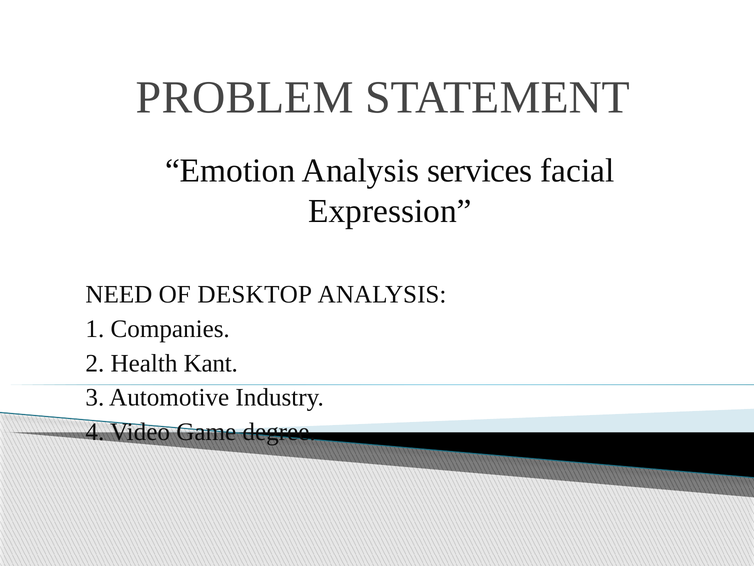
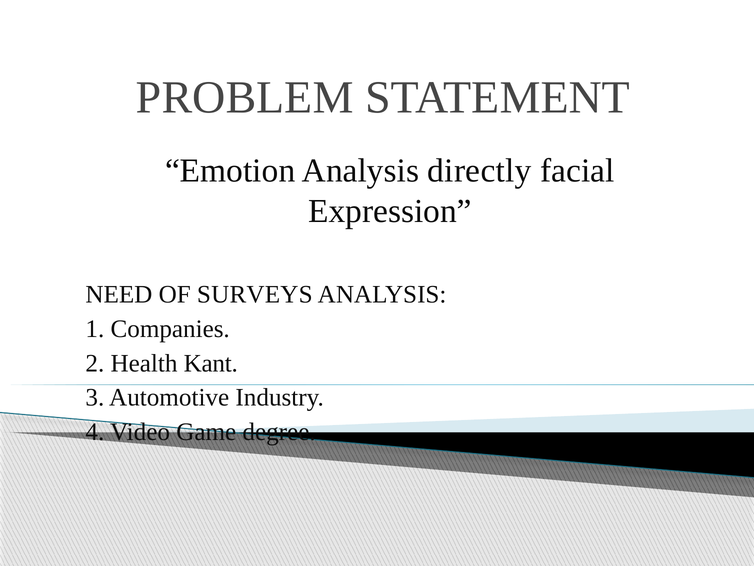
services: services -> directly
DESKTOP: DESKTOP -> SURVEYS
